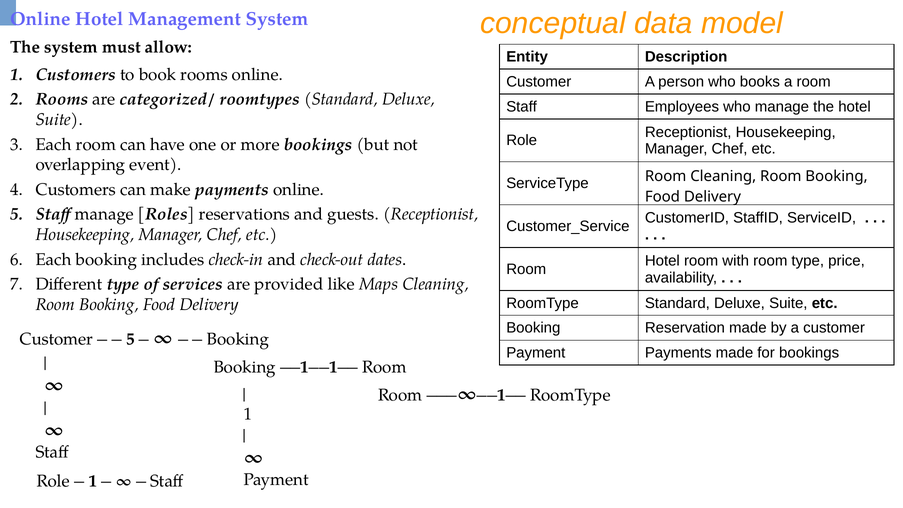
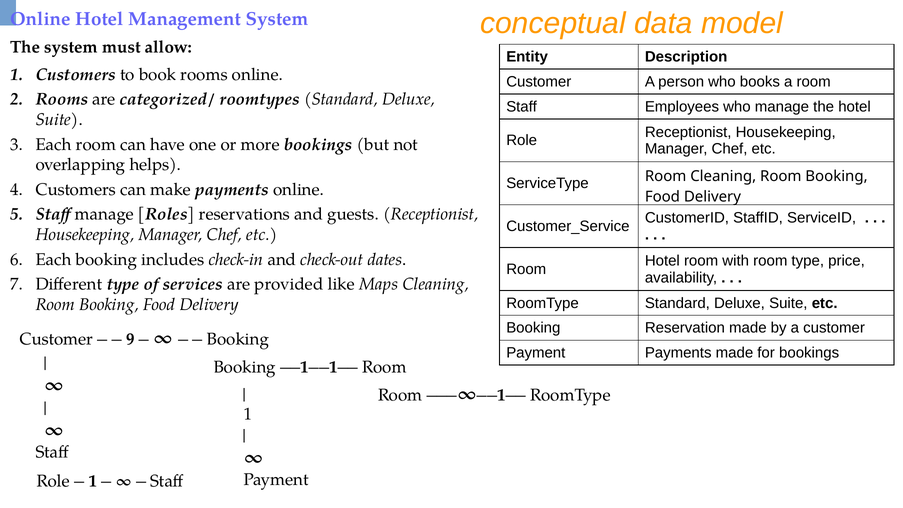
event: event -> helps
5 at (130, 339): 5 -> 9
